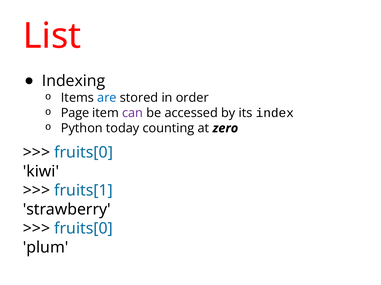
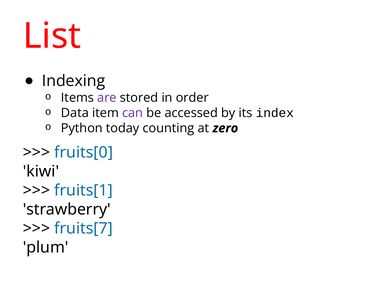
are colour: blue -> purple
Page: Page -> Data
fruits[0 at (84, 229): fruits[0 -> fruits[7
